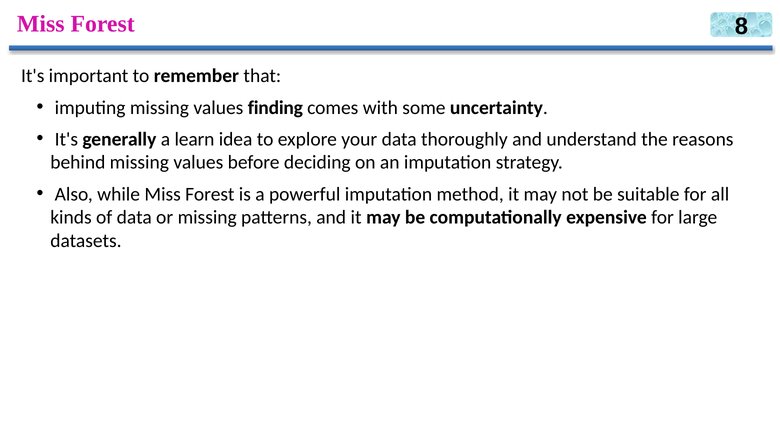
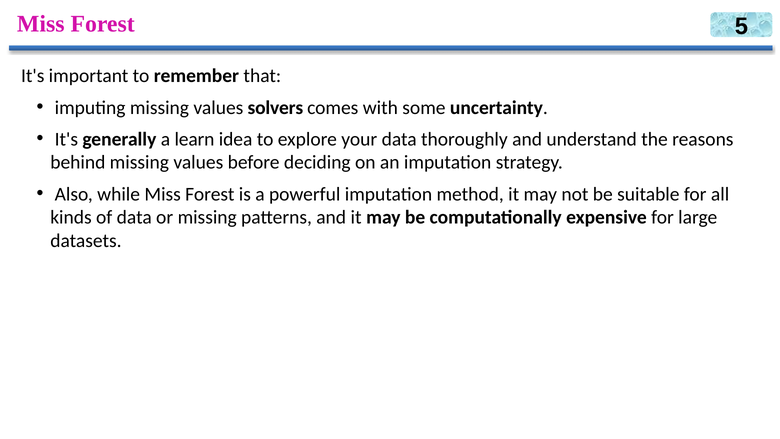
8: 8 -> 5
finding: finding -> solvers
